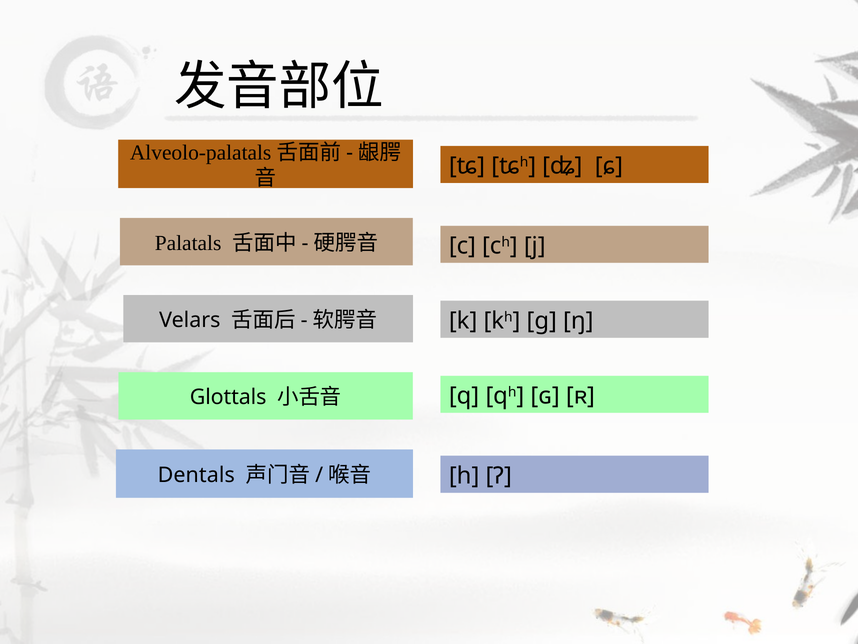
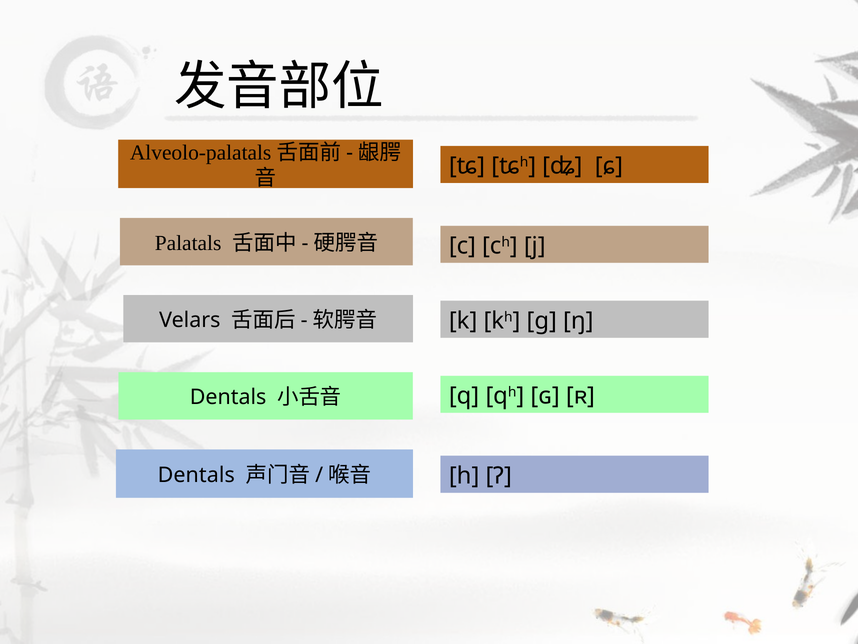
Glottals at (228, 397): Glottals -> Dentals
